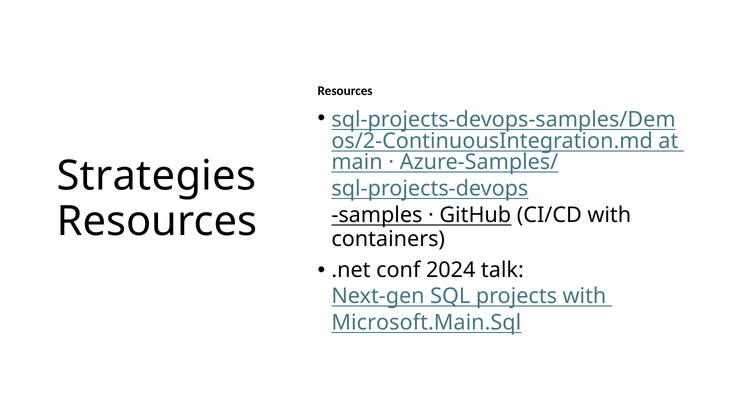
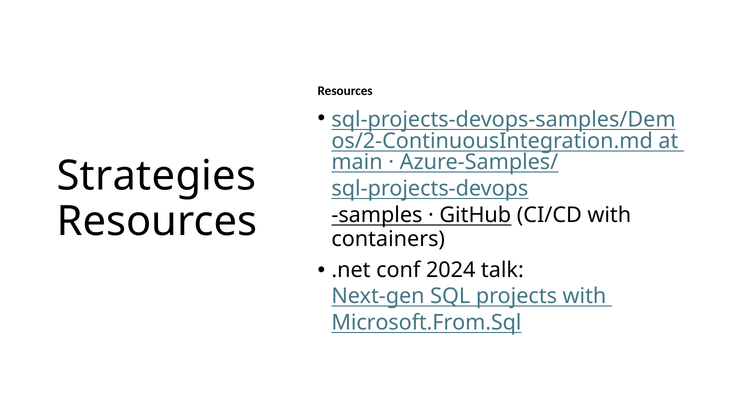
Microsoft.Main.Sql: Microsoft.Main.Sql -> Microsoft.From.Sql
